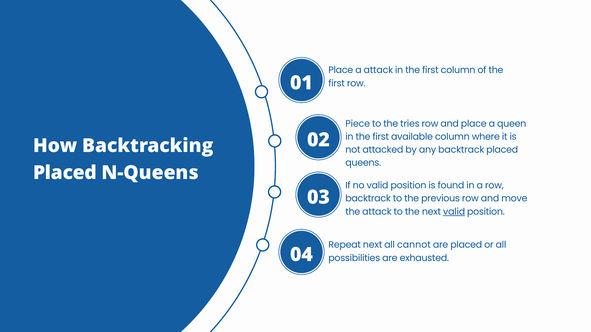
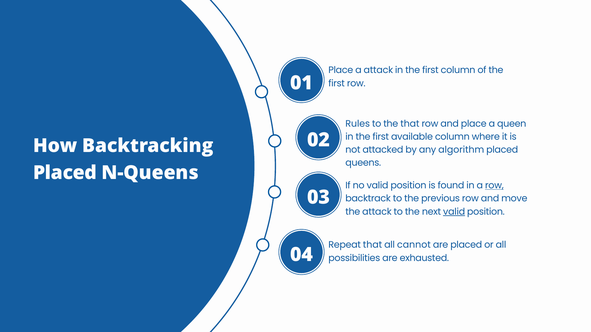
Piece: Piece -> Rules
the tries: tries -> that
any backtrack: backtrack -> algorithm
row at (494, 186) underline: none -> present
Repeat next: next -> that
